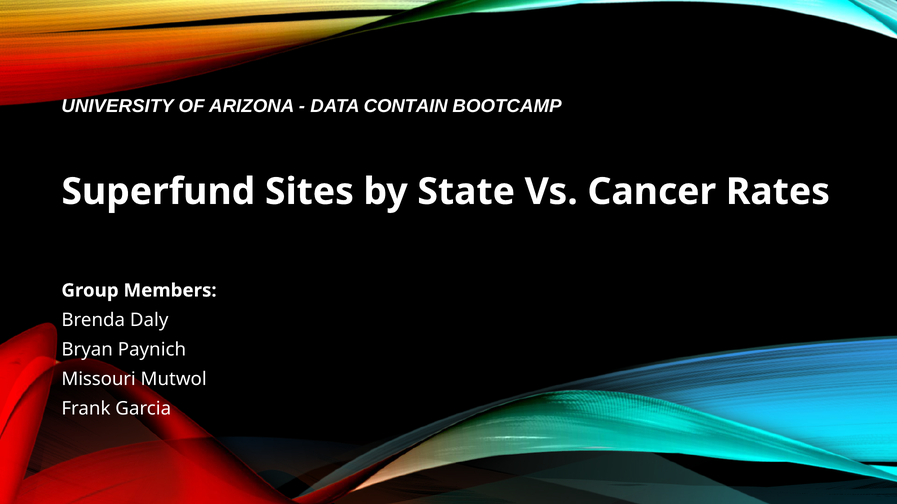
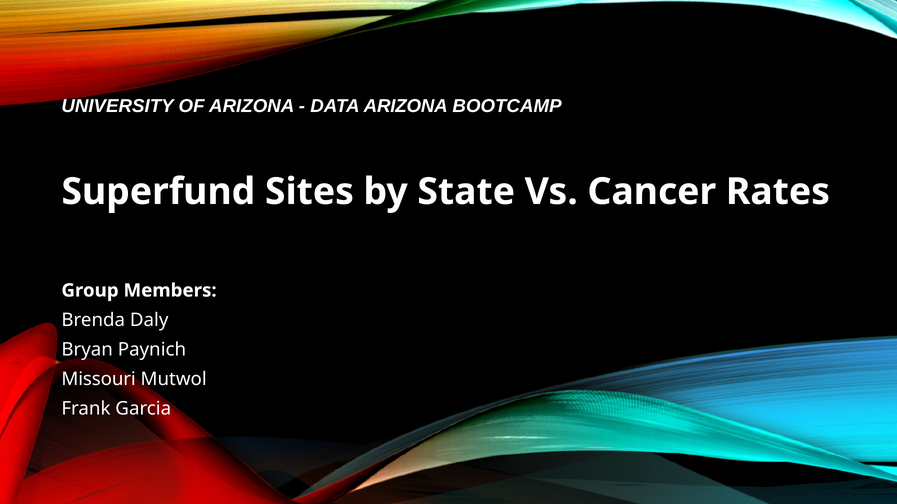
DATA CONTAIN: CONTAIN -> ARIZONA
